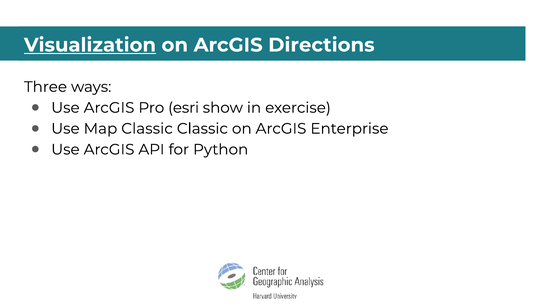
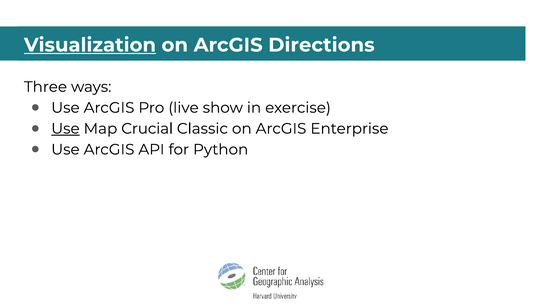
esri: esri -> live
Use at (65, 129) underline: none -> present
Map Classic: Classic -> Crucial
